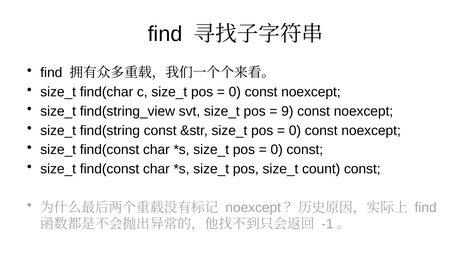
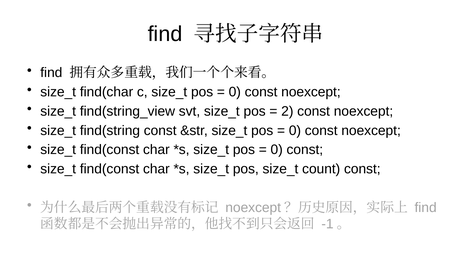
9: 9 -> 2
